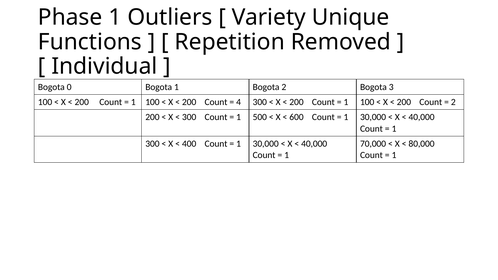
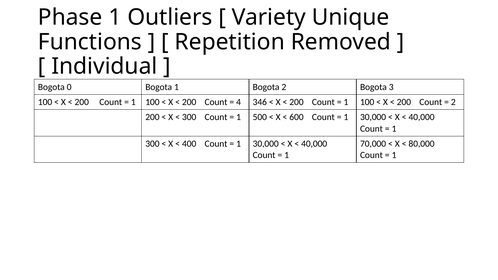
4 300: 300 -> 346
